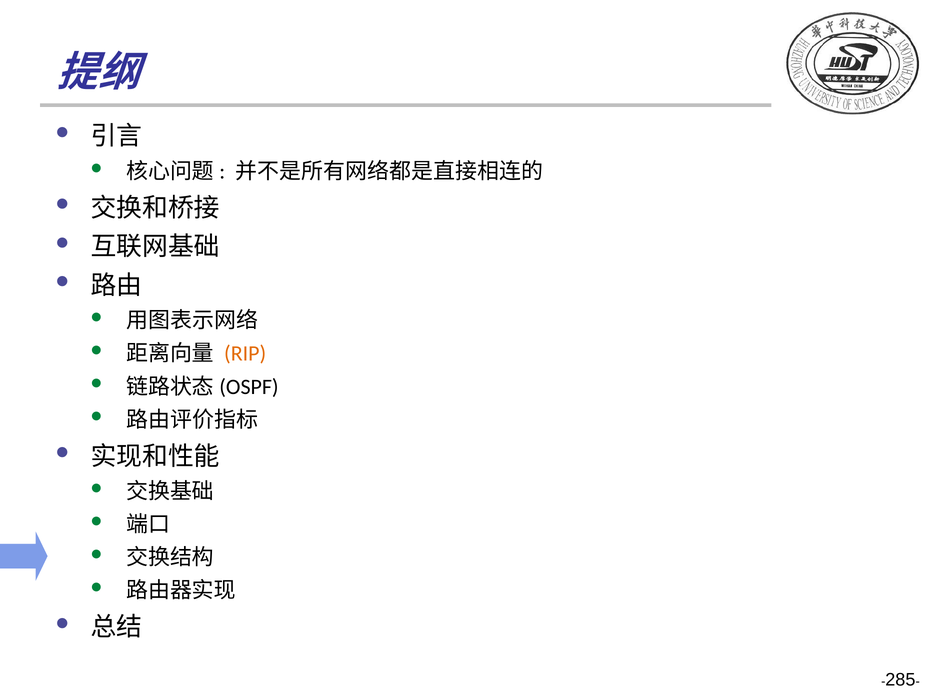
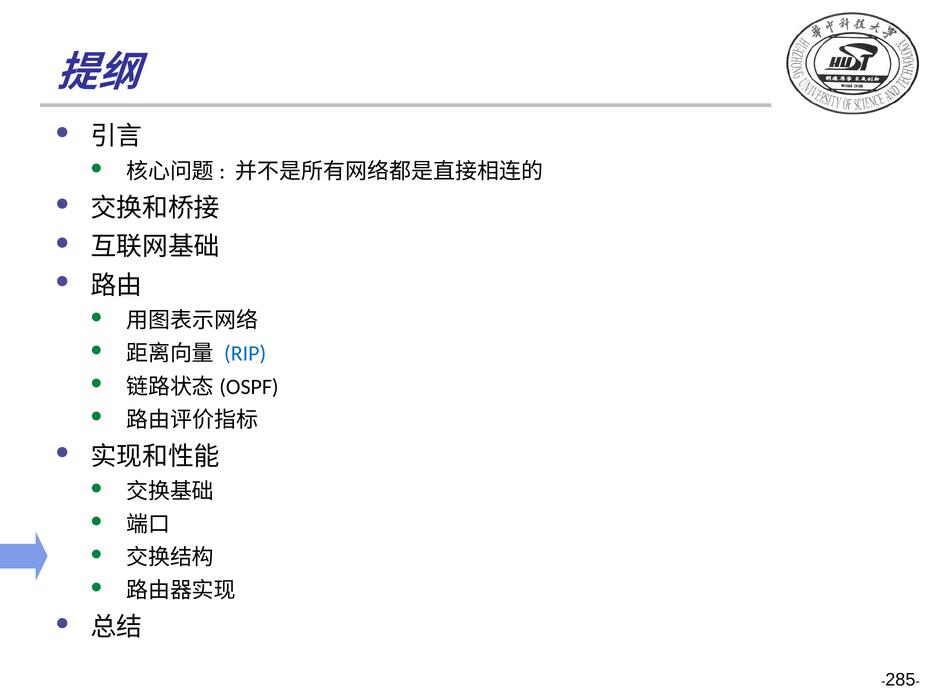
RIP colour: orange -> blue
